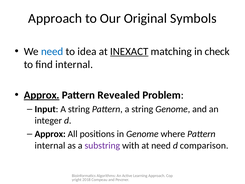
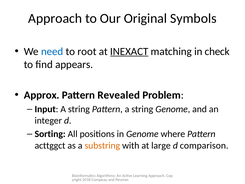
idea: idea -> root
find internal: internal -> appears
Approx at (42, 95) underline: present -> none
Approx at (50, 134): Approx -> Sorting
internal at (50, 145): internal -> acttggct
substring colour: purple -> orange
at need: need -> large
